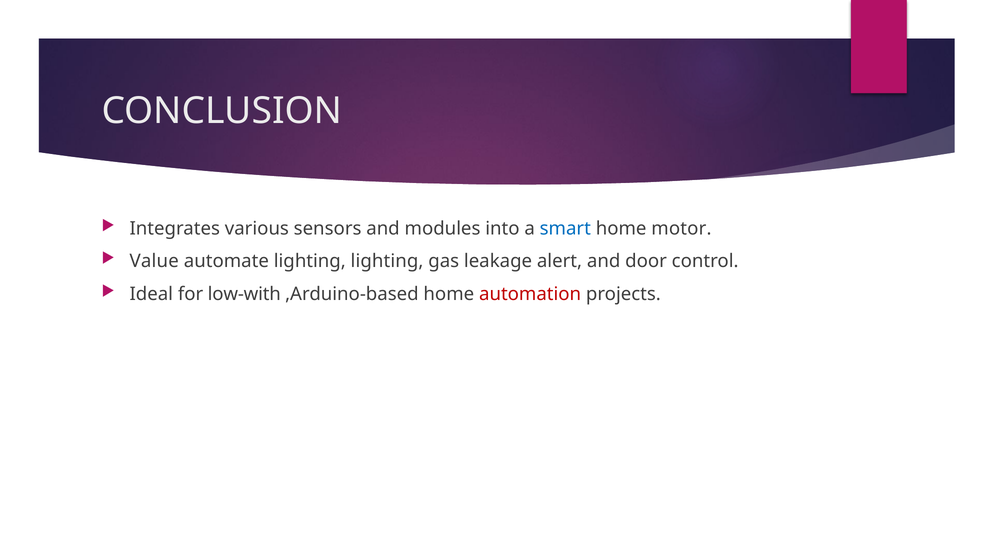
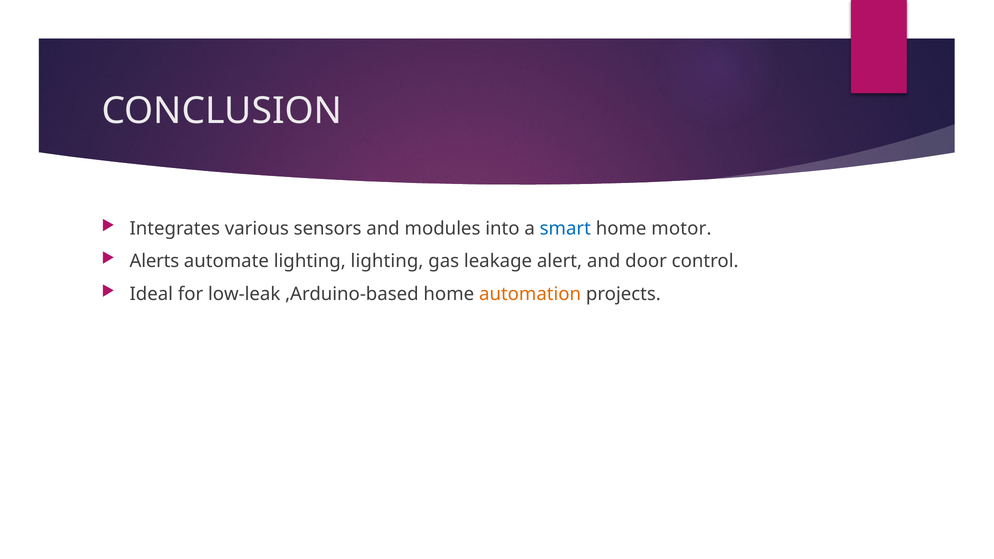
Value: Value -> Alerts
low-with: low-with -> low-leak
automation colour: red -> orange
